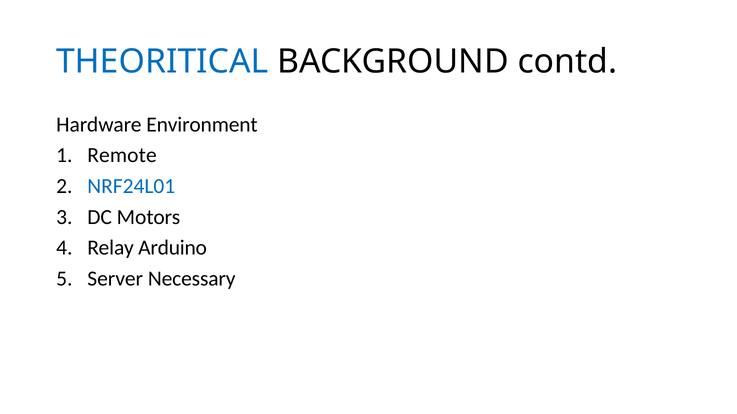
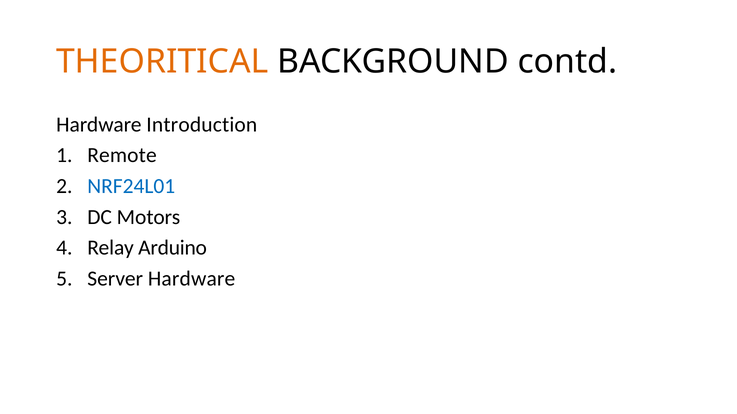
THEORITICAL colour: blue -> orange
Environment: Environment -> Introduction
Server Necessary: Necessary -> Hardware
